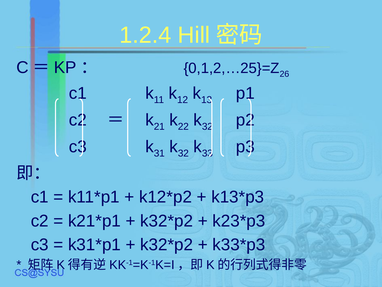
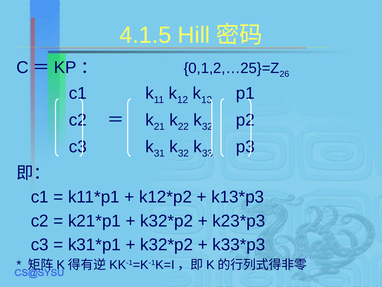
1.2.4: 1.2.4 -> 4.1.5
